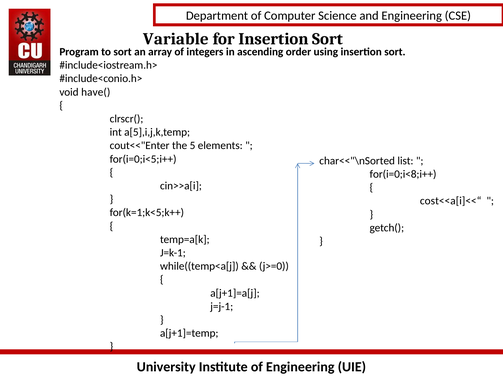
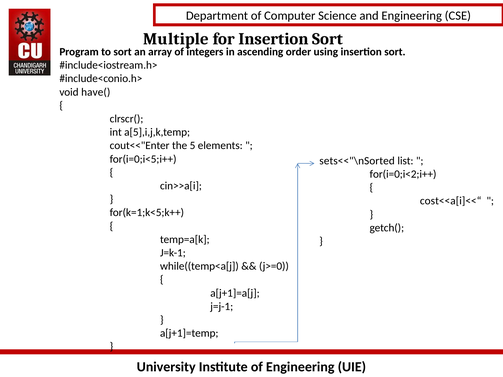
Variable: Variable -> Multiple
char<<"\nSorted: char<<"\nSorted -> sets<<"\nSorted
for(i=0;i<8;i++: for(i=0;i<8;i++ -> for(i=0;i<2;i++
